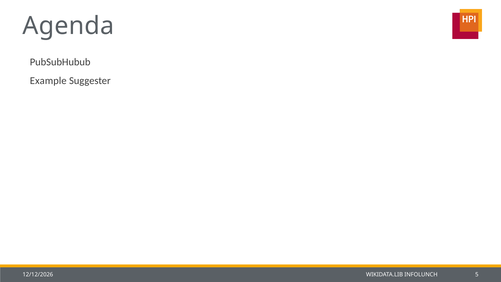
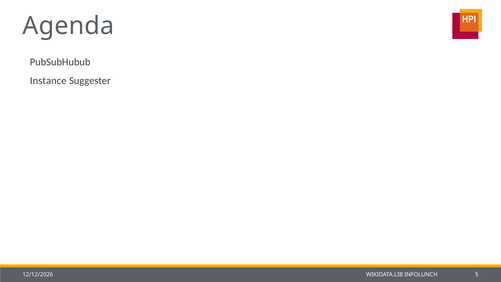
Example: Example -> Instance
